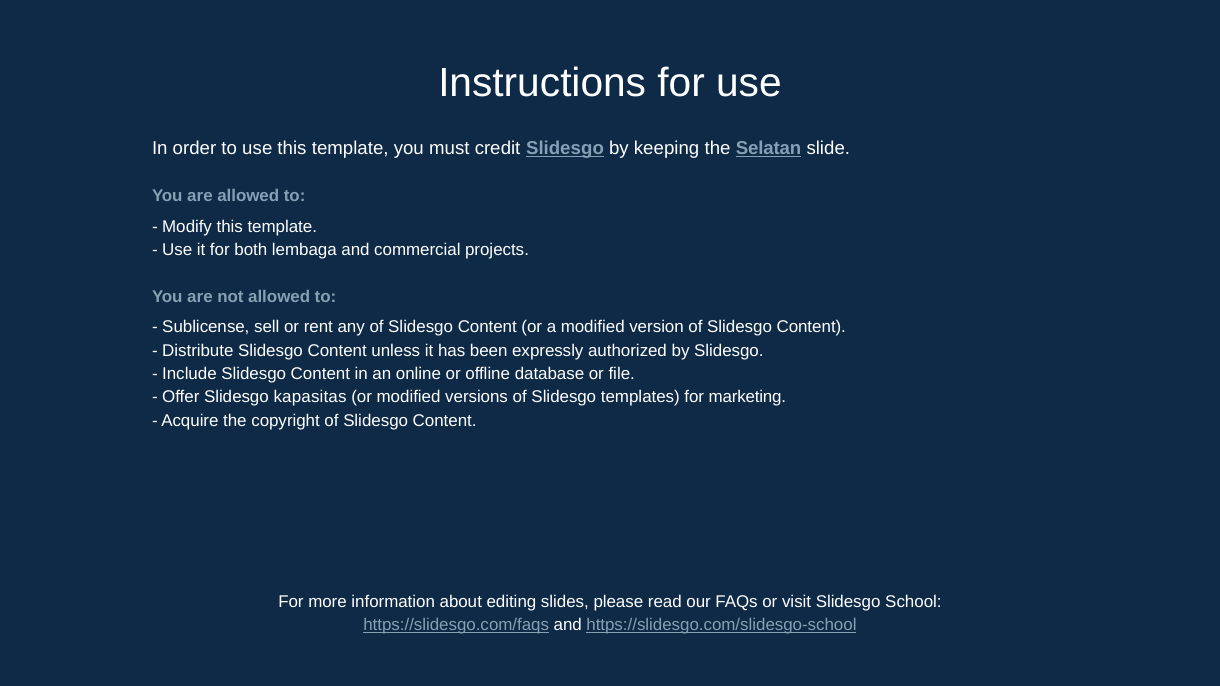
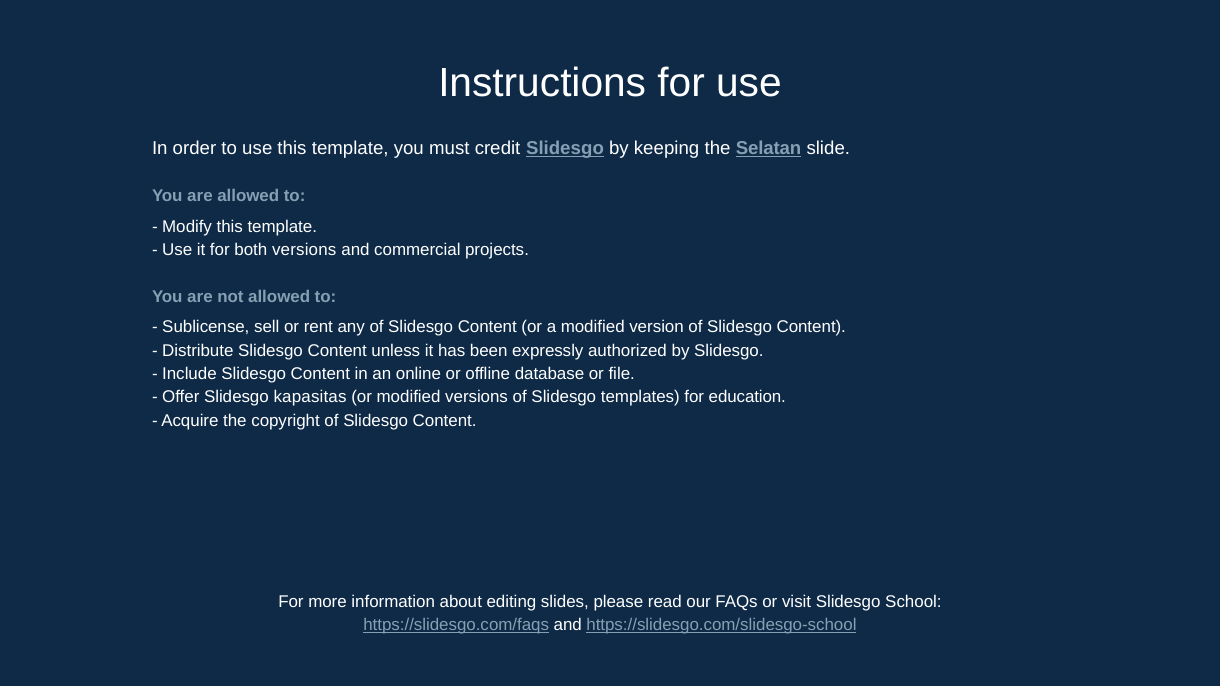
both lembaga: lembaga -> versions
marketing: marketing -> education
